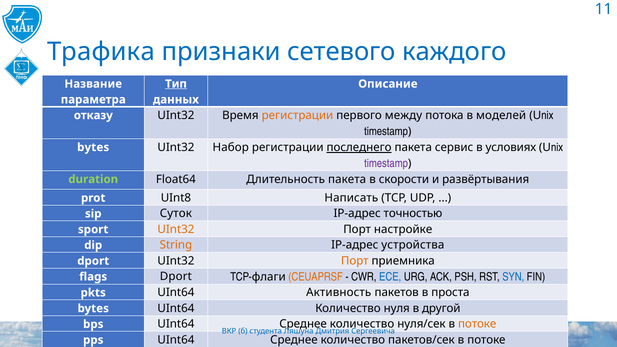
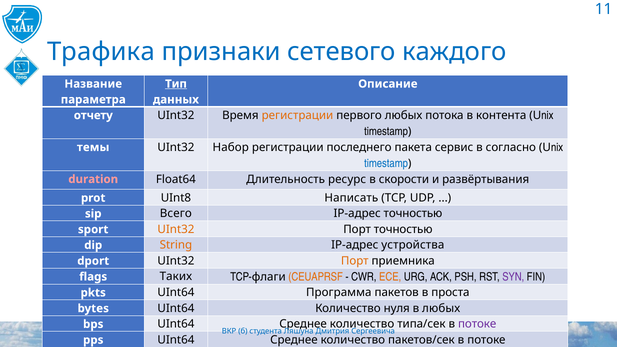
отказу: отказу -> отчету
первого между: между -> любых
моделей: моделей -> контента
bytes at (93, 147): bytes -> темы
последнего underline: present -> none
условиях: условиях -> согласно
timestamp at (386, 163) colour: purple -> blue
duration colour: light green -> pink
Длительность пакета: пакета -> ресурс
Суток: Суток -> Всего
Порт настройке: настройке -> точностью
Dport at (176, 277): Dport -> Таких
ECE colour: blue -> orange
SYN colour: blue -> purple
Активность: Активность -> Программа
в другой: другой -> любых
нуля/сек: нуля/сек -> типа/сек
потоке at (477, 324) colour: orange -> purple
